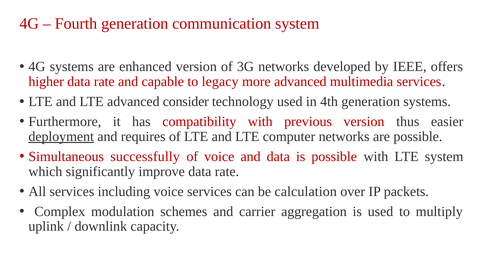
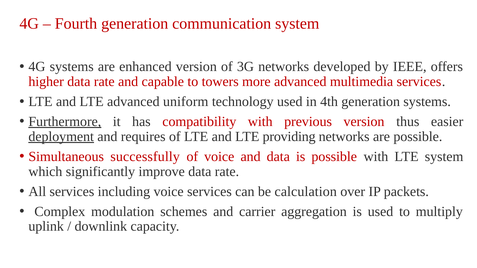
legacy: legacy -> towers
consider: consider -> uniform
Furthermore underline: none -> present
computer: computer -> providing
